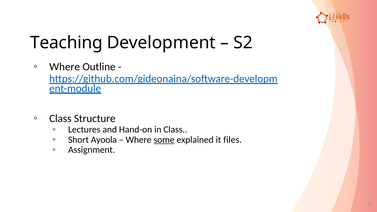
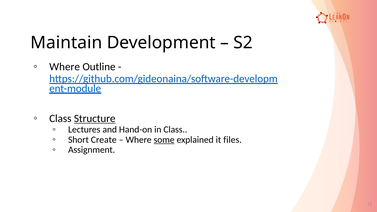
Teaching: Teaching -> Maintain
Structure underline: none -> present
Ayoola: Ayoola -> Create
